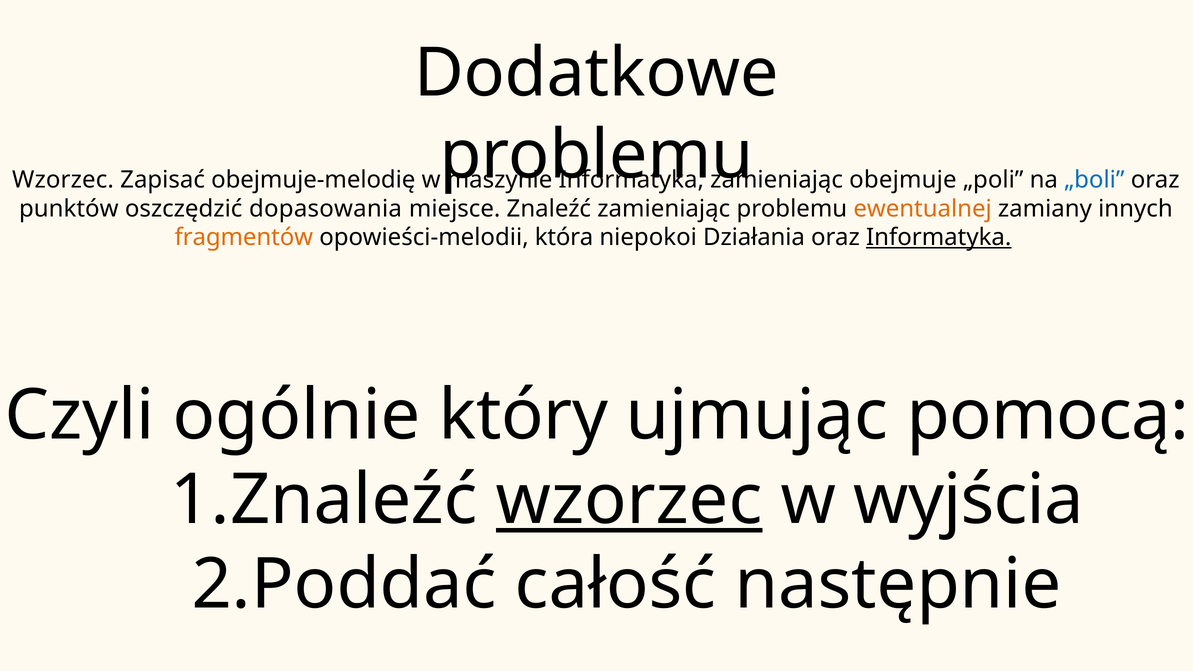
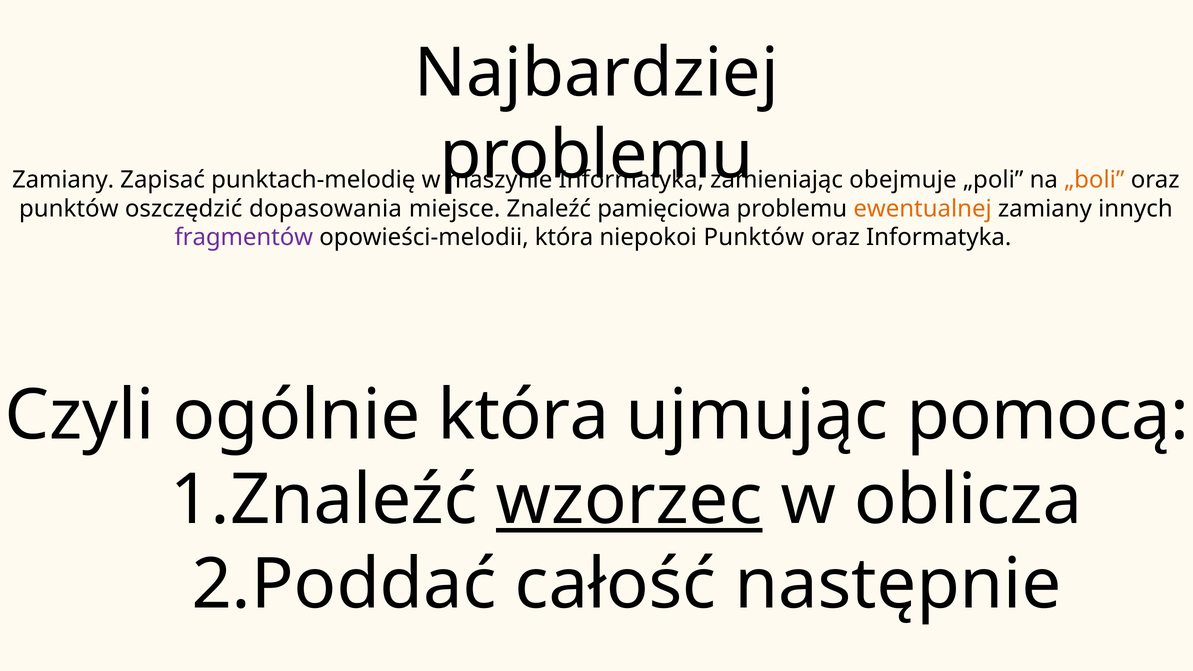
Dodatkowe: Dodatkowe -> Najbardziej
Wzorzec at (63, 180): Wzorzec -> Zamiany
obejmuje-melodię: obejmuje-melodię -> punktach-melodię
„boli colour: blue -> orange
Znaleźć zamieniając: zamieniając -> pamięciowa
fragmentów colour: orange -> purple
niepokoi Działania: Działania -> Punktów
Informatyka at (939, 237) underline: present -> none
ogólnie który: który -> która
wyjścia: wyjścia -> oblicza
